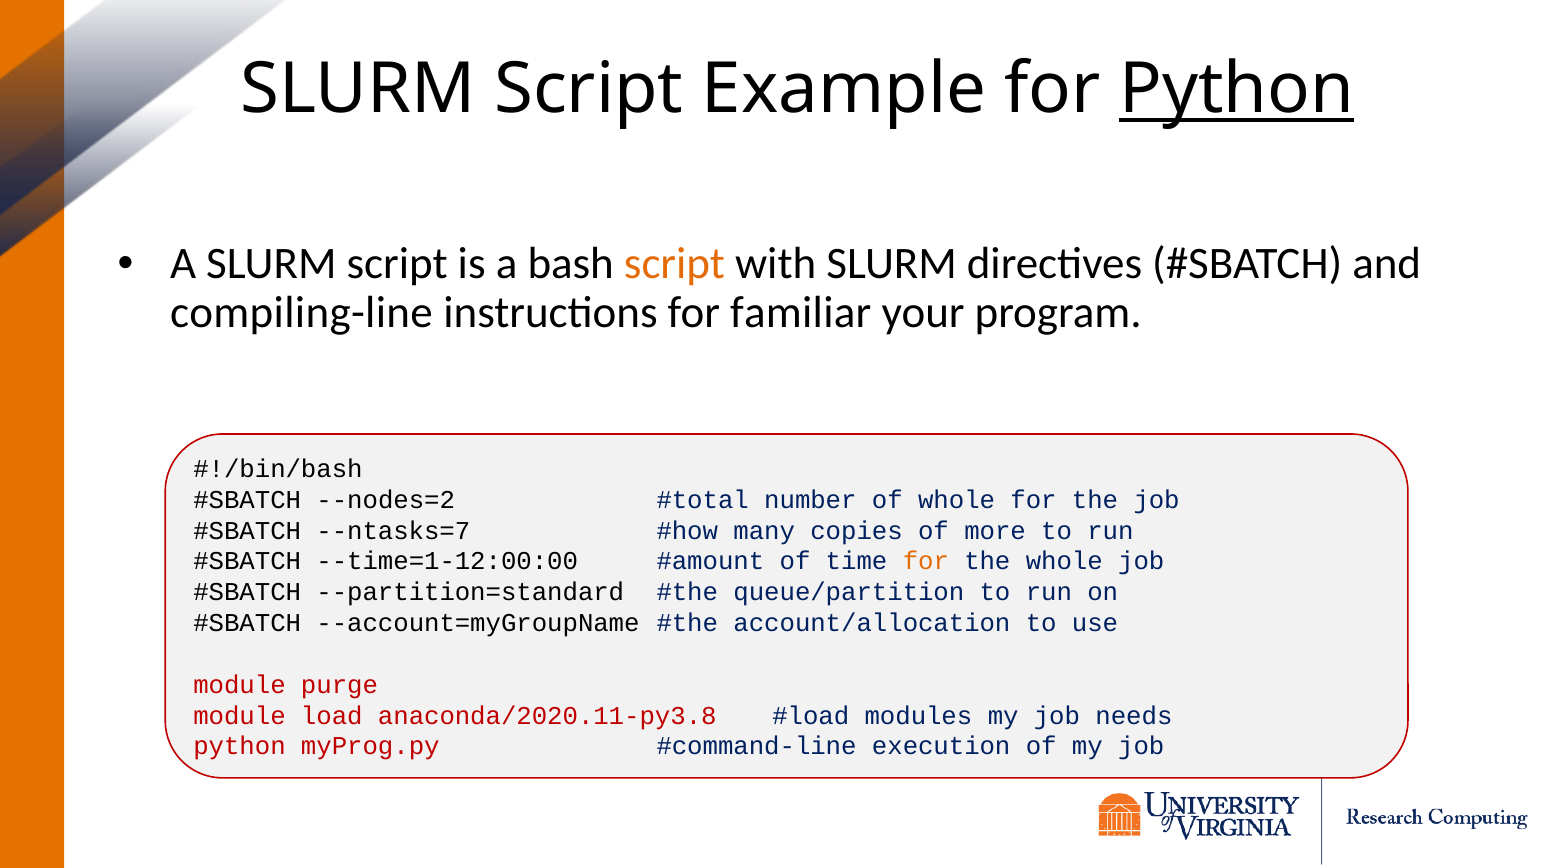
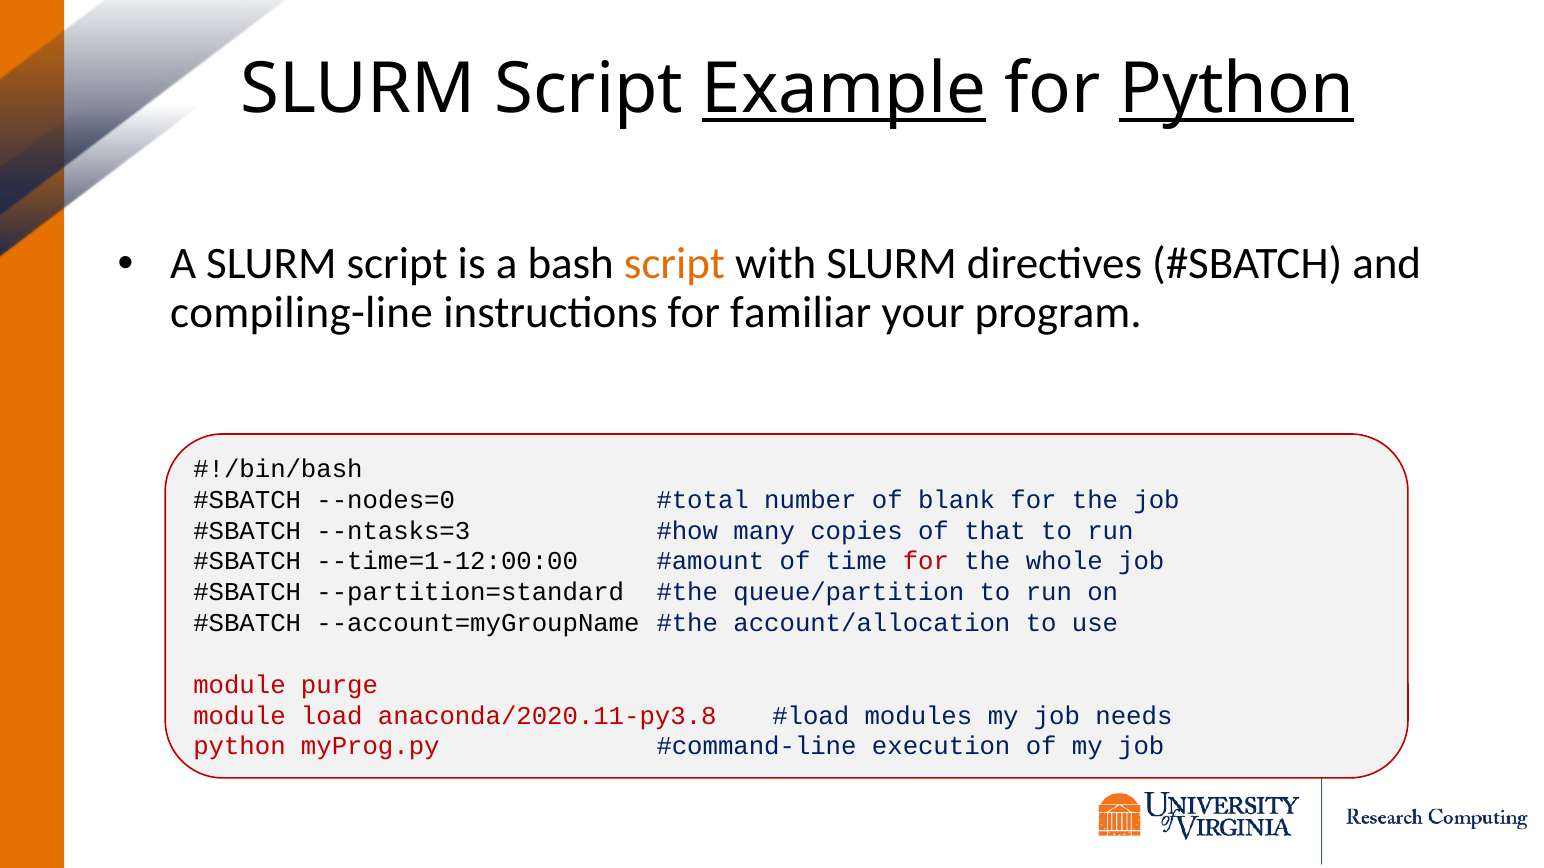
Example underline: none -> present
--nodes=2: --nodes=2 -> --nodes=0
of whole: whole -> blank
--ntasks=7: --ntasks=7 -> --ntasks=3
more: more -> that
for at (926, 562) colour: orange -> red
